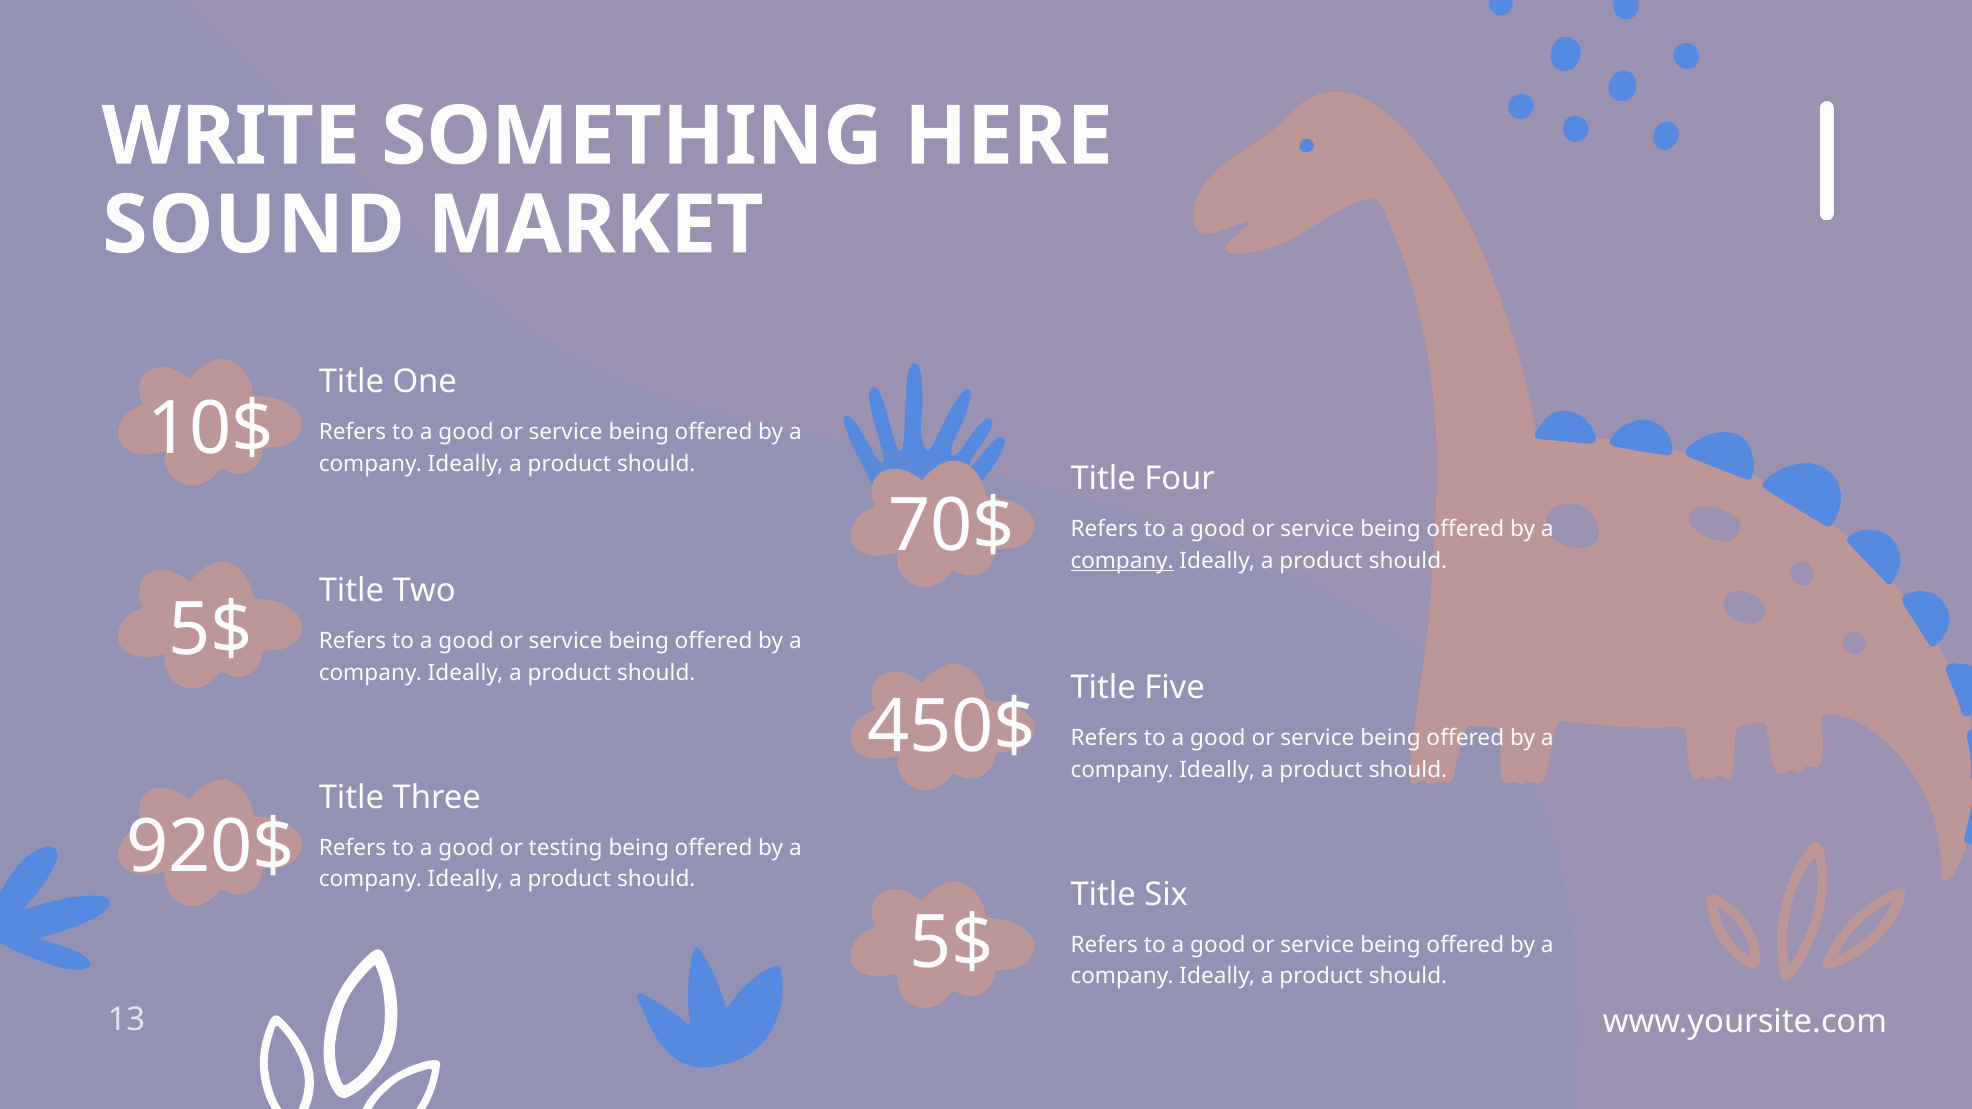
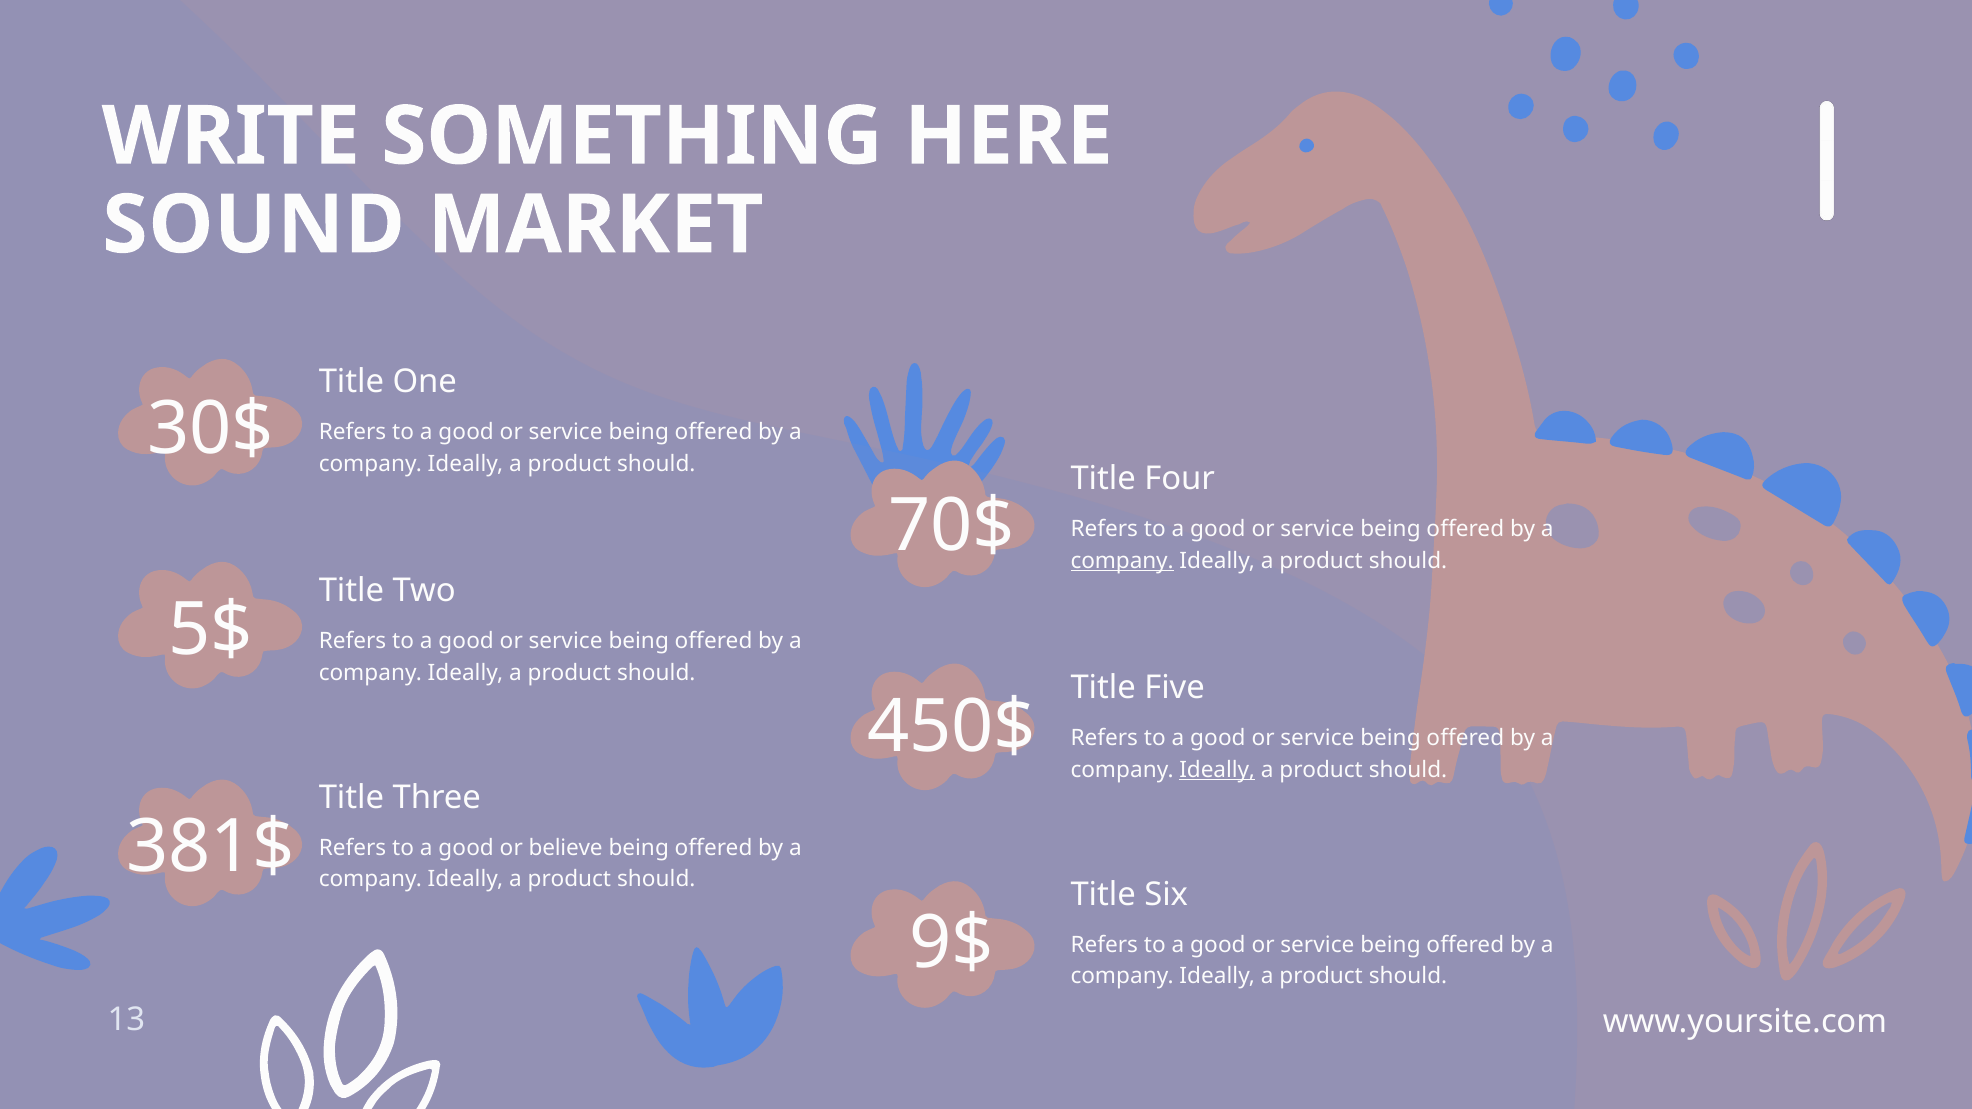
10$: 10$ -> 30$
Ideally at (1217, 770) underline: none -> present
920$: 920$ -> 381$
testing: testing -> believe
5$ at (952, 944): 5$ -> 9$
